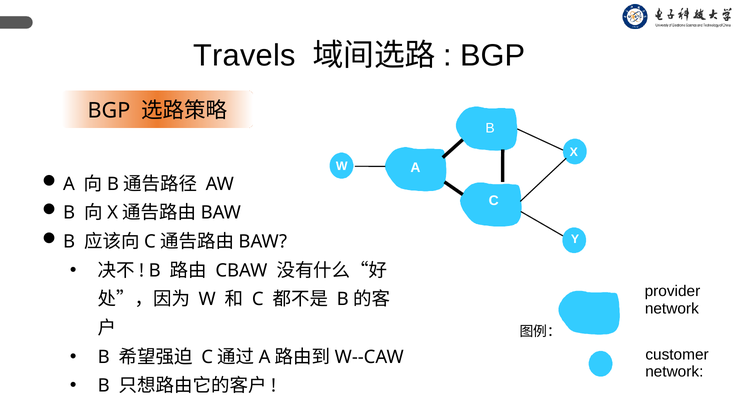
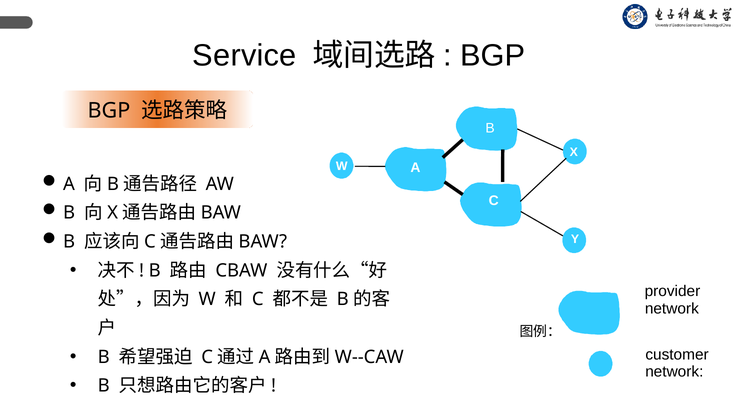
Travels: Travels -> Service
